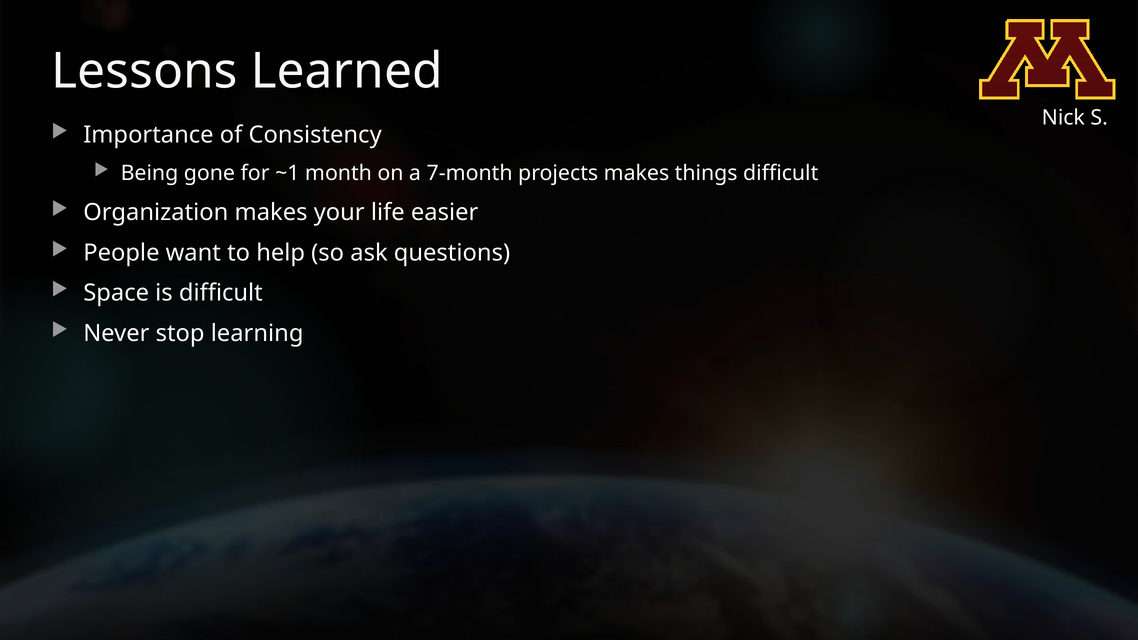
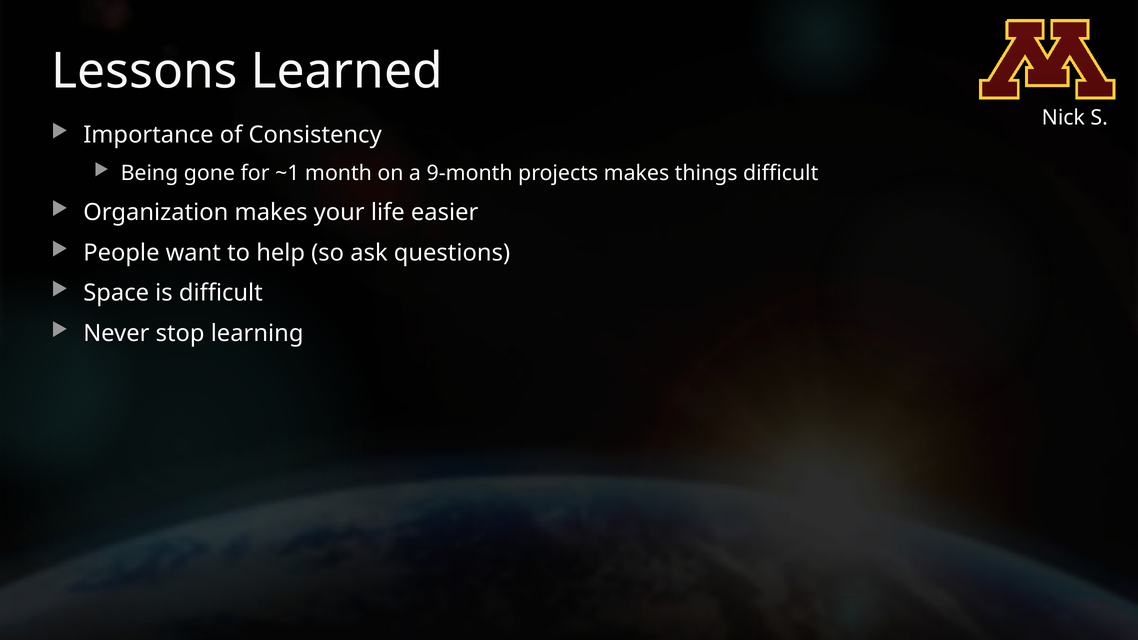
7-month: 7-month -> 9-month
